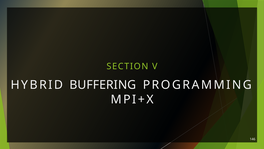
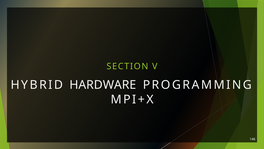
BUFFERING: BUFFERING -> HARDWARE
